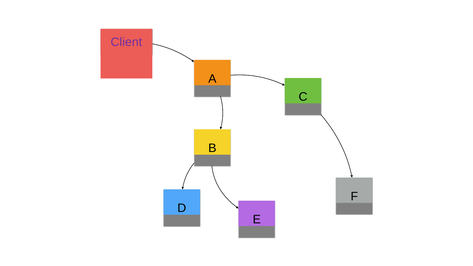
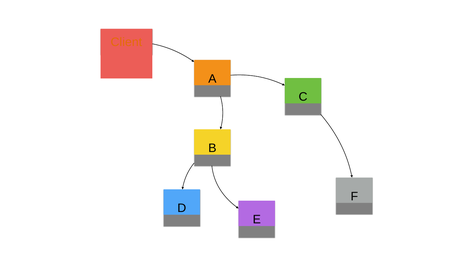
Client colour: purple -> orange
